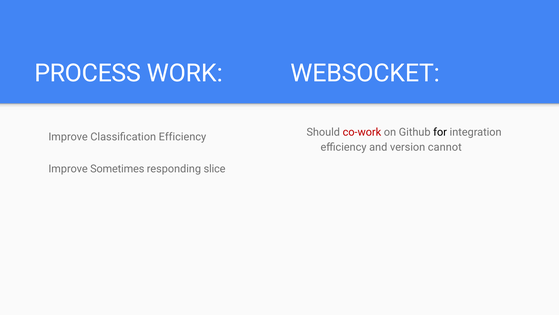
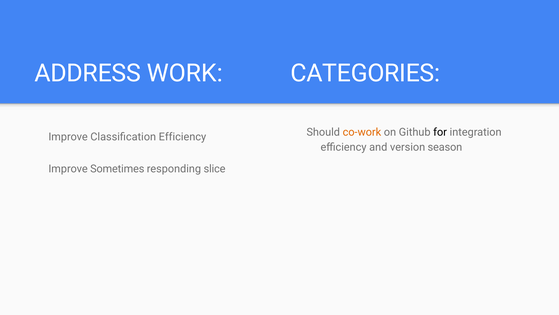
PROCESS: PROCESS -> ADDRESS
WEBSOCKET: WEBSOCKET -> CATEGORIES
co-work colour: red -> orange
cannot: cannot -> season
